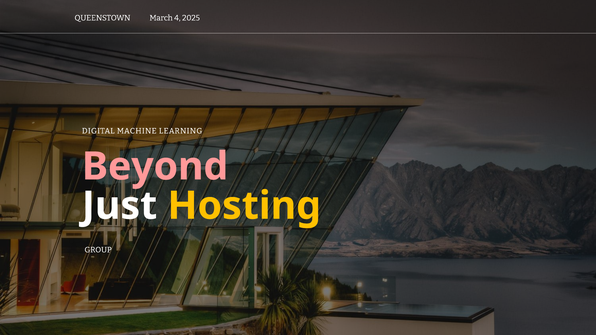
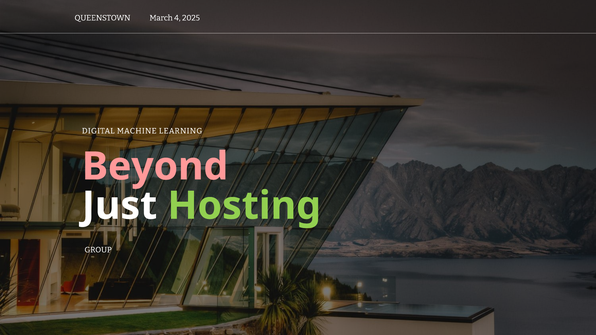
Hosting colour: yellow -> light green
